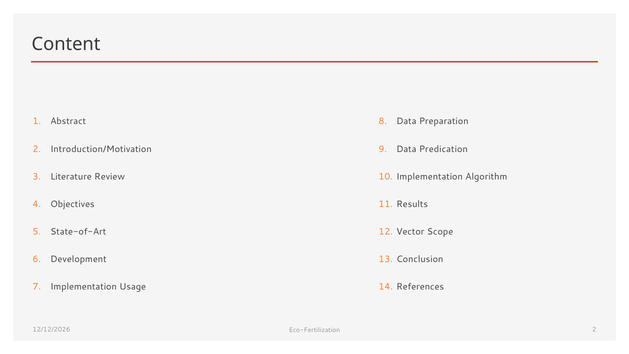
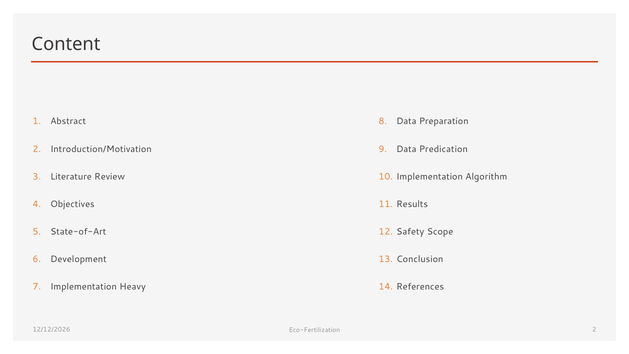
Vector: Vector -> Safety
Usage: Usage -> Heavy
